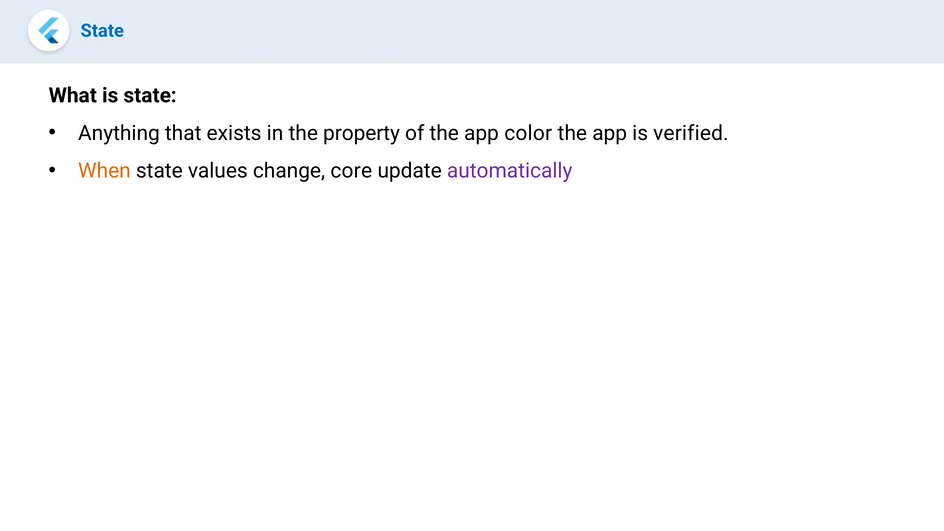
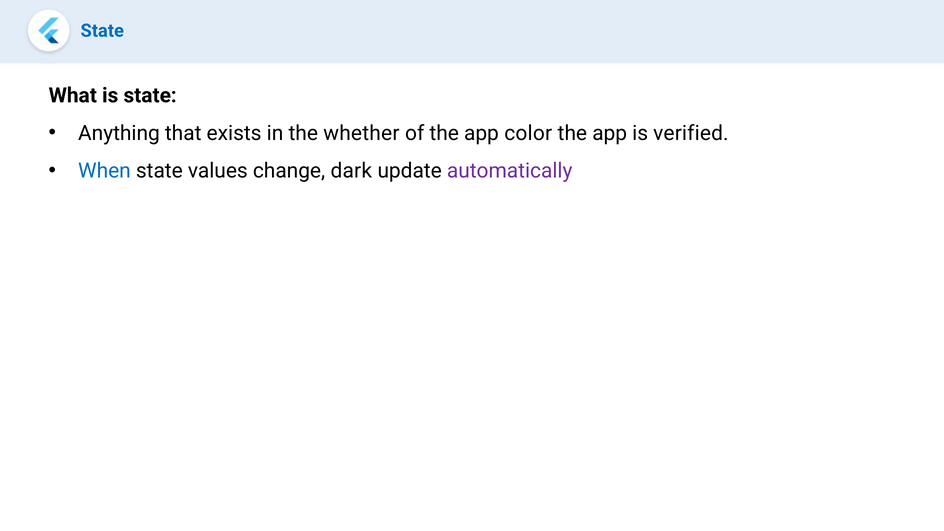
property: property -> whether
When colour: orange -> blue
core: core -> dark
